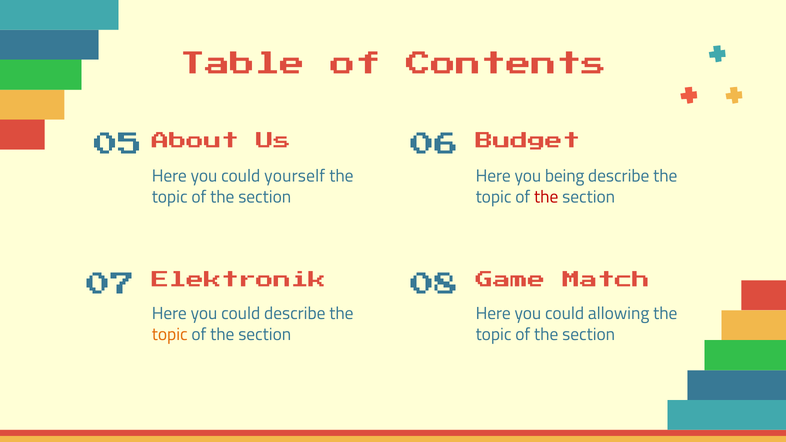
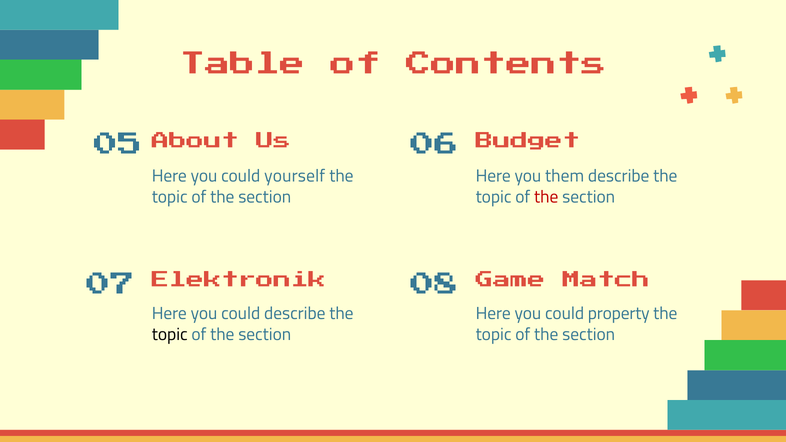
being: being -> them
allowing: allowing -> property
topic at (170, 334) colour: orange -> black
